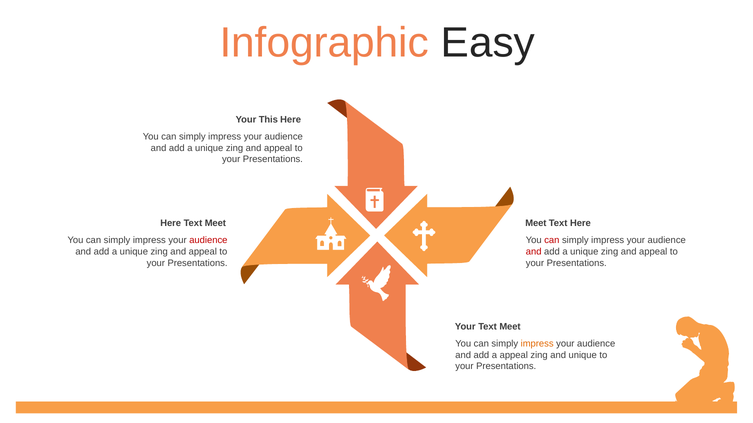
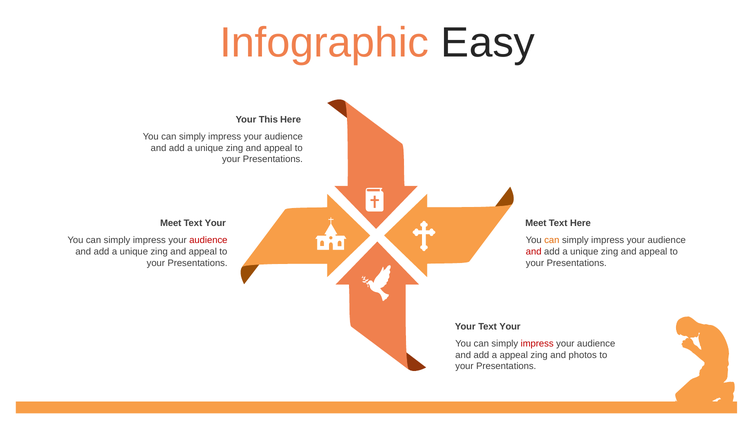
Here at (171, 224): Here -> Meet
Meet at (215, 224): Meet -> Your
can at (552, 241) colour: red -> orange
Your Text Meet: Meet -> Your
impress at (537, 344) colour: orange -> red
and unique: unique -> photos
